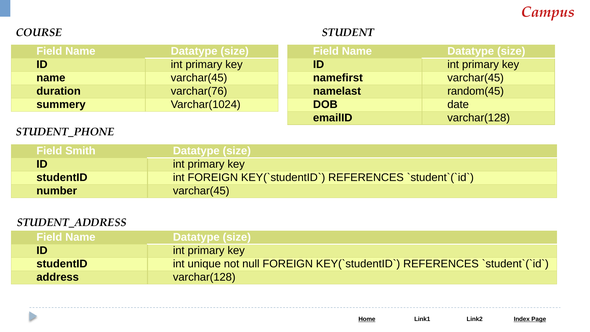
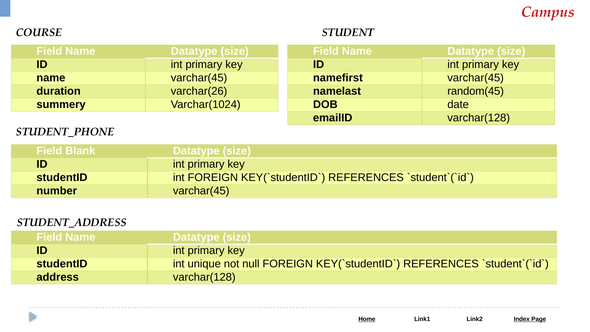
varchar(76: varchar(76 -> varchar(26
Smith: Smith -> Blank
